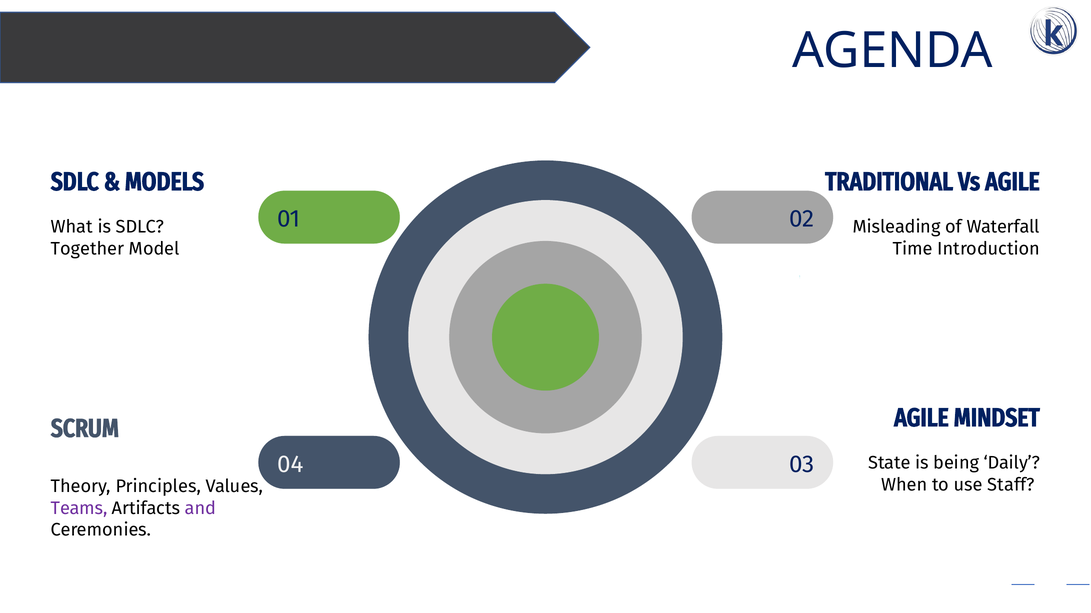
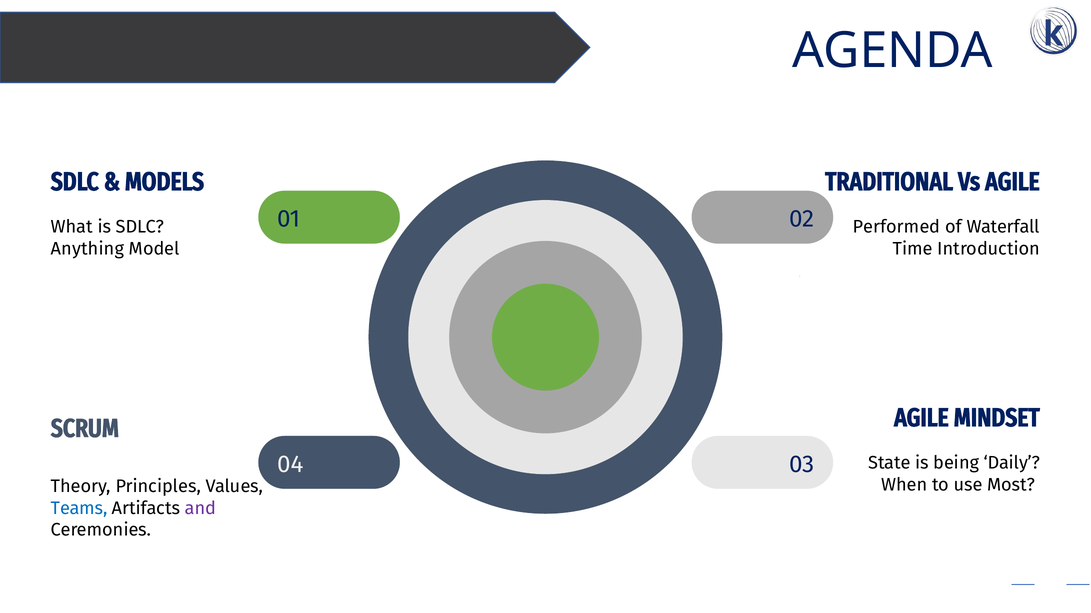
Misleading: Misleading -> Performed
Together: Together -> Anything
Staff: Staff -> Most
Teams colour: purple -> blue
